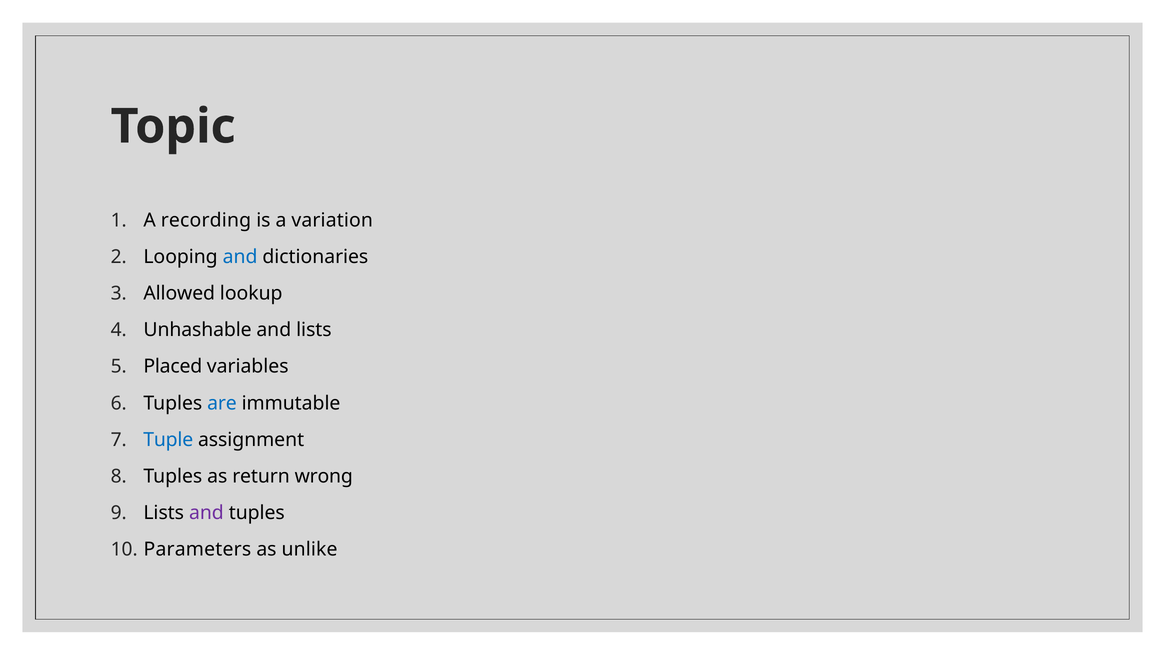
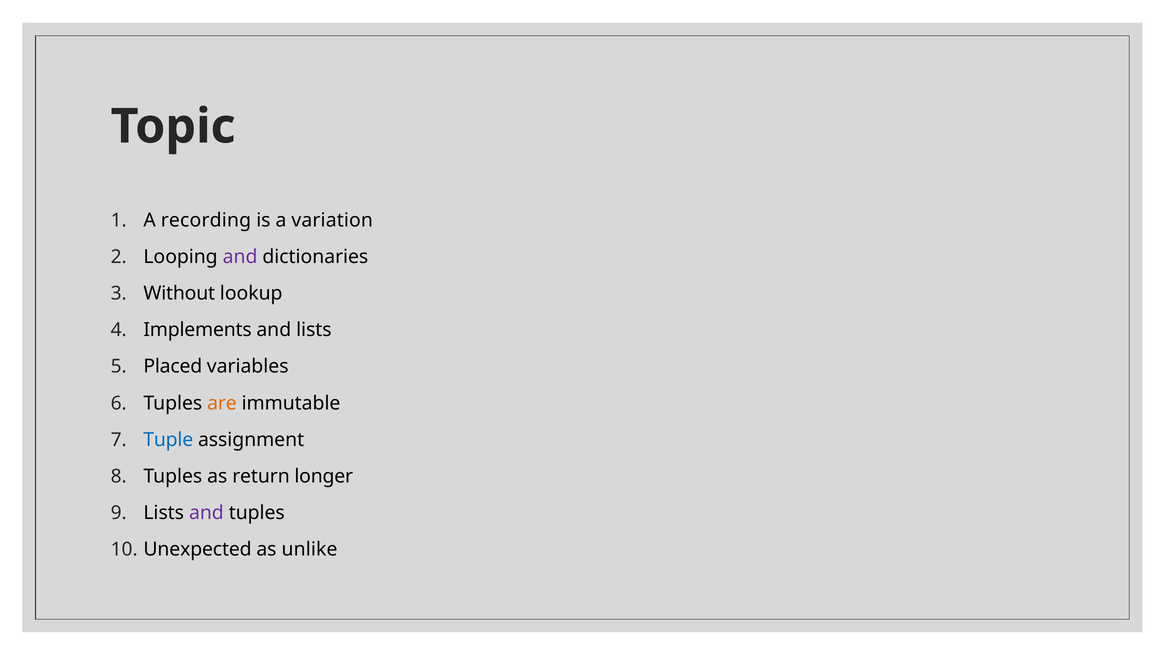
and at (240, 257) colour: blue -> purple
Allowed: Allowed -> Without
Unhashable: Unhashable -> Implements
are colour: blue -> orange
wrong: wrong -> longer
Parameters: Parameters -> Unexpected
